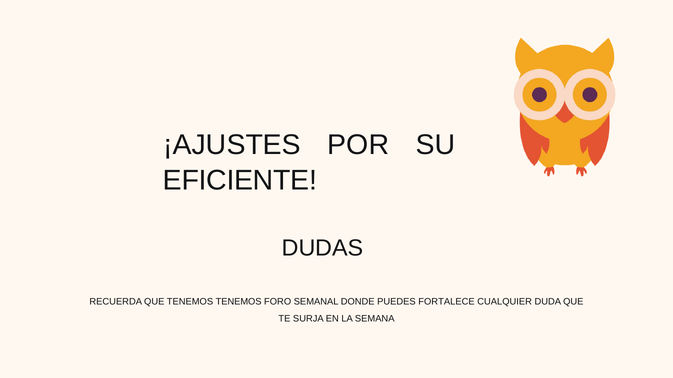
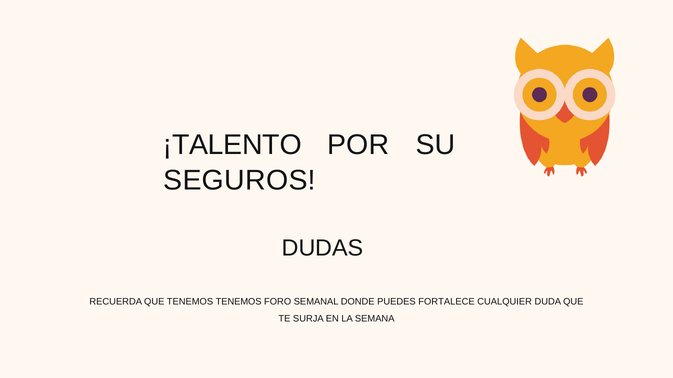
¡AJUSTES: ¡AJUSTES -> ¡TALENTO
EFICIENTE: EFICIENTE -> SEGUROS
